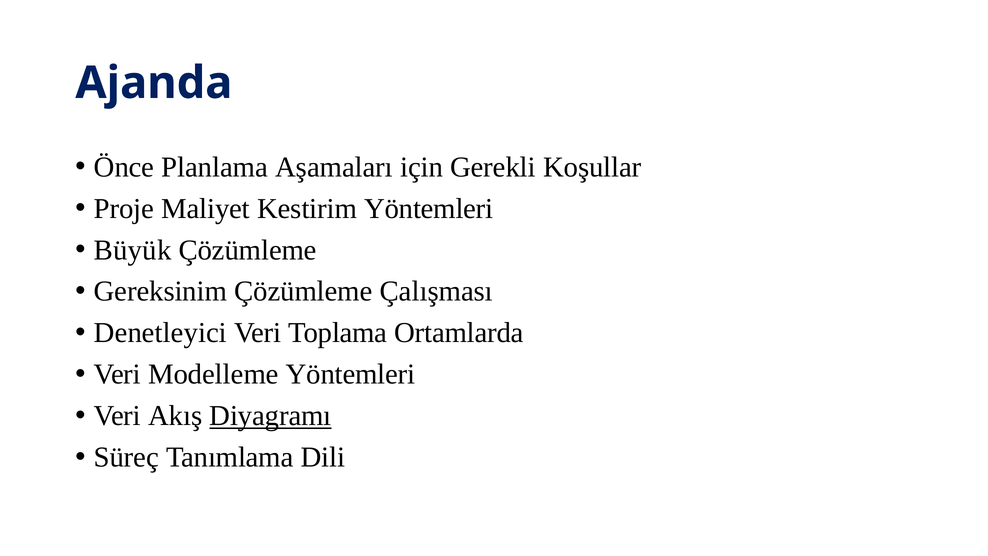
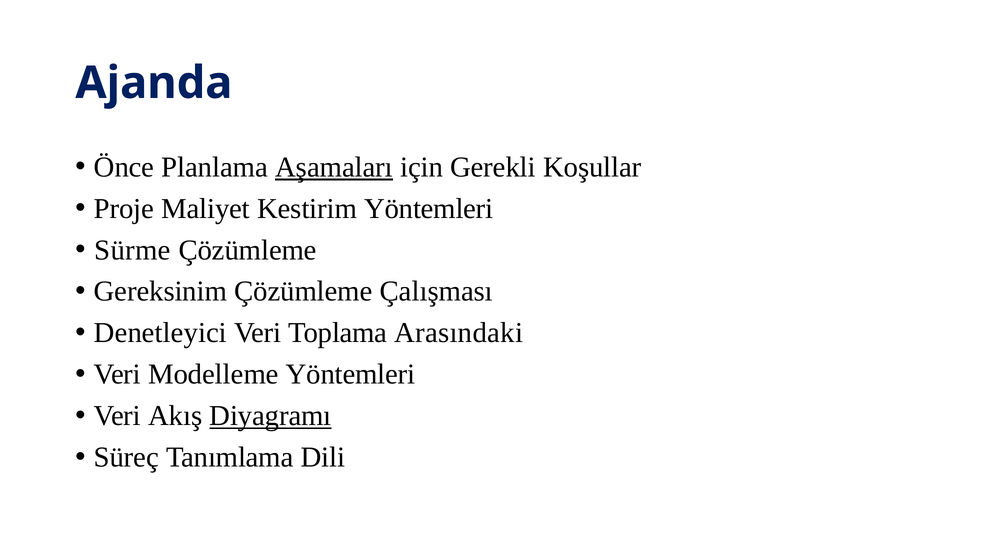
Aşamaları underline: none -> present
Büyük: Büyük -> Sürme
Ortamlarda: Ortamlarda -> Arasındaki
